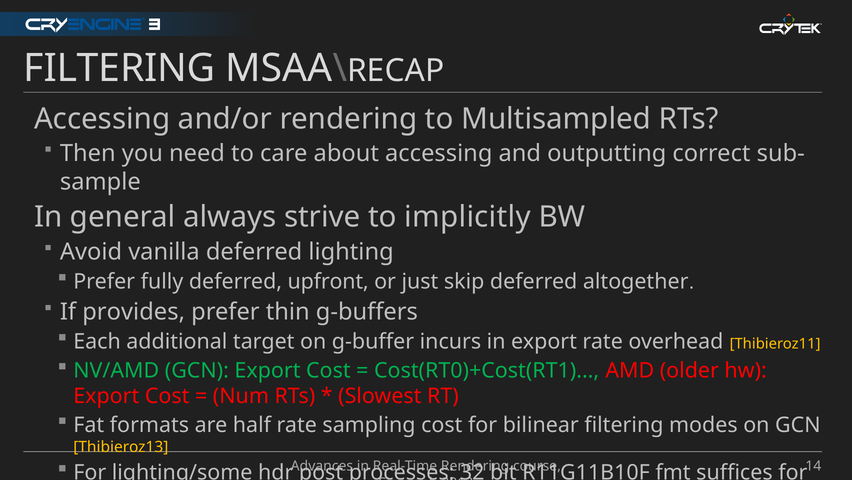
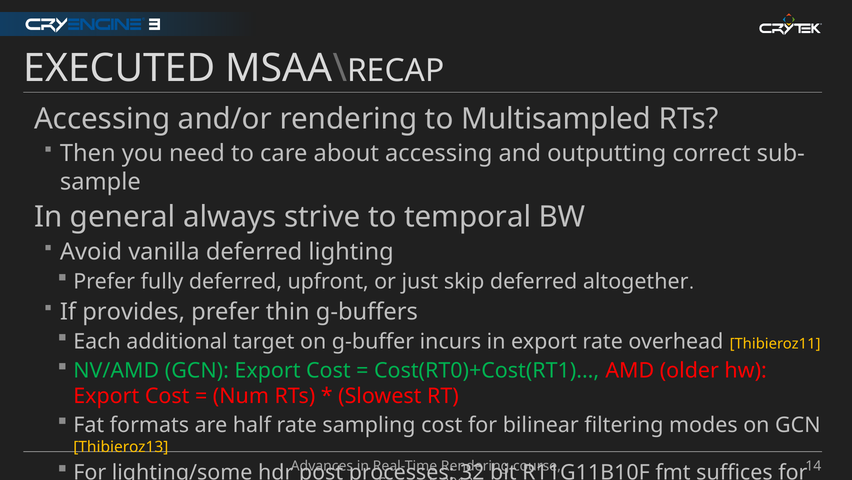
FILTERING at (119, 68): FILTERING -> EXECUTED
implicitly: implicitly -> temporal
